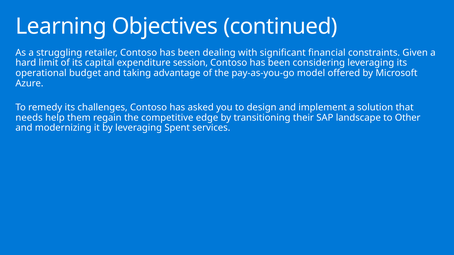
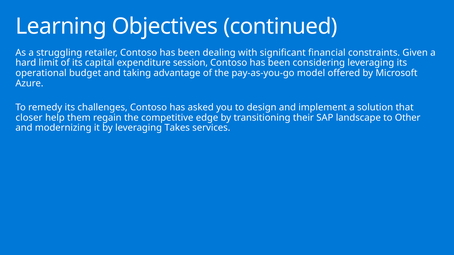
needs: needs -> closer
Spent: Spent -> Takes
